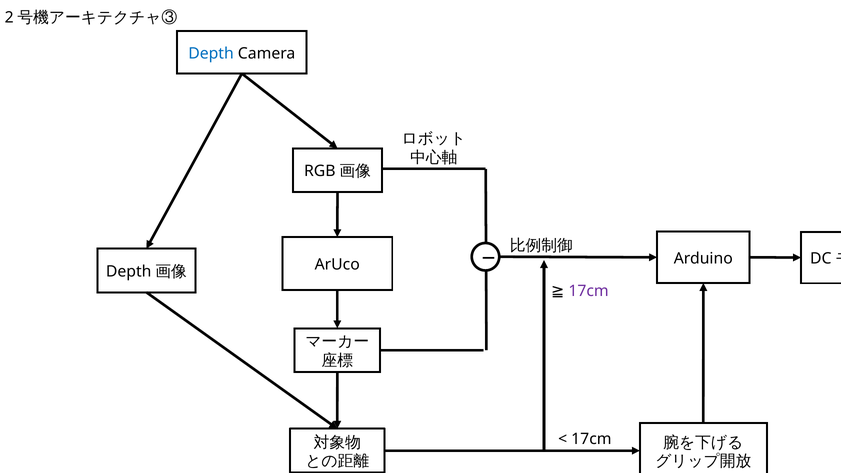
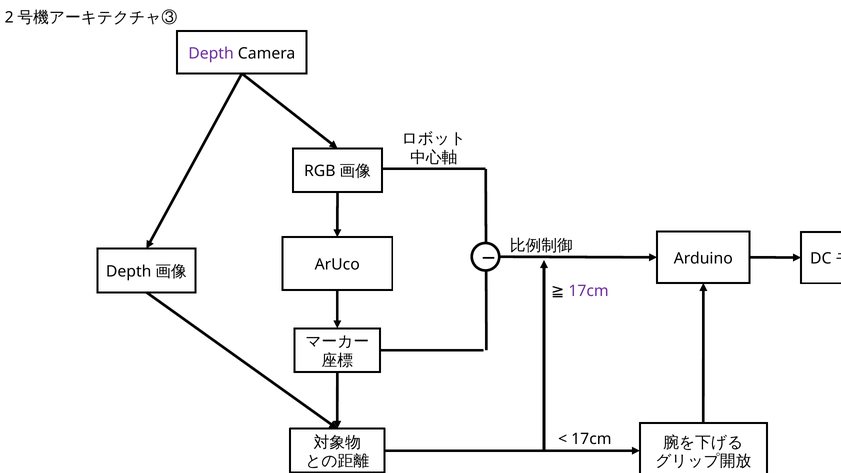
Depth colour: blue -> purple
